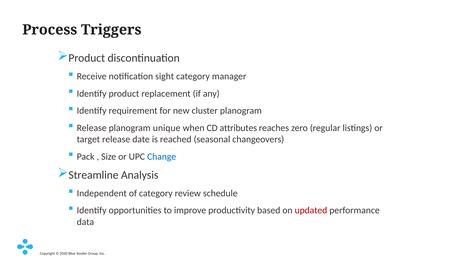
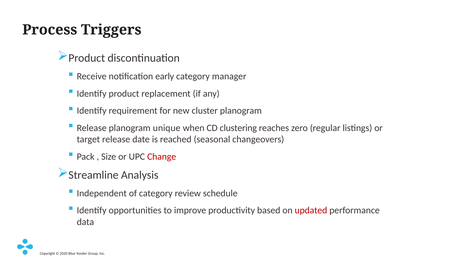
sight: sight -> early
attributes: attributes -> clustering
Change colour: blue -> red
